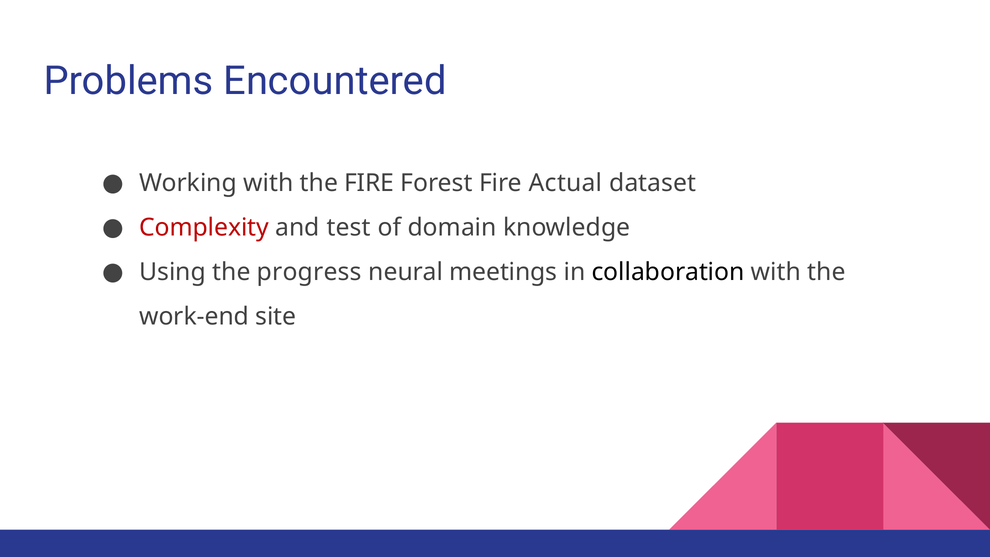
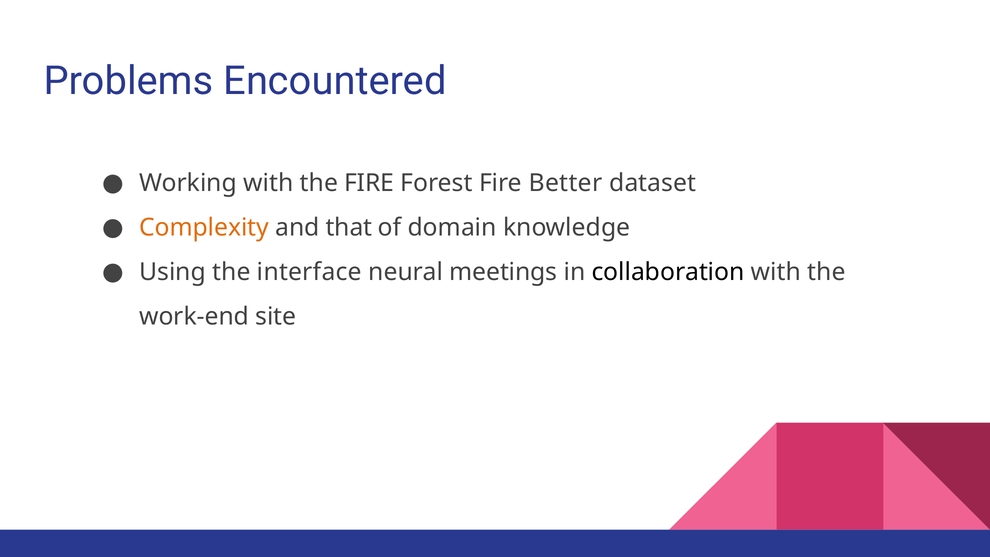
Actual: Actual -> Better
Complexity colour: red -> orange
test: test -> that
progress: progress -> interface
